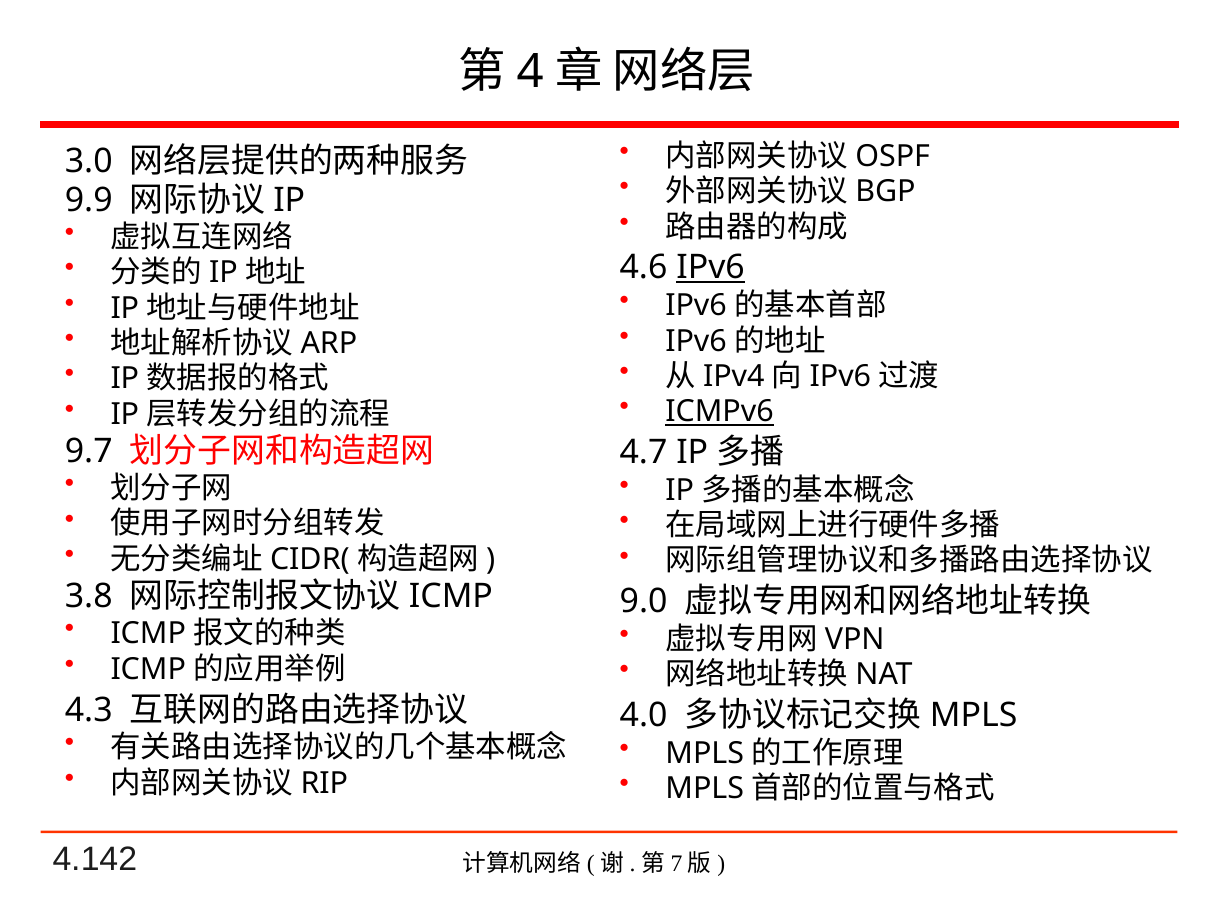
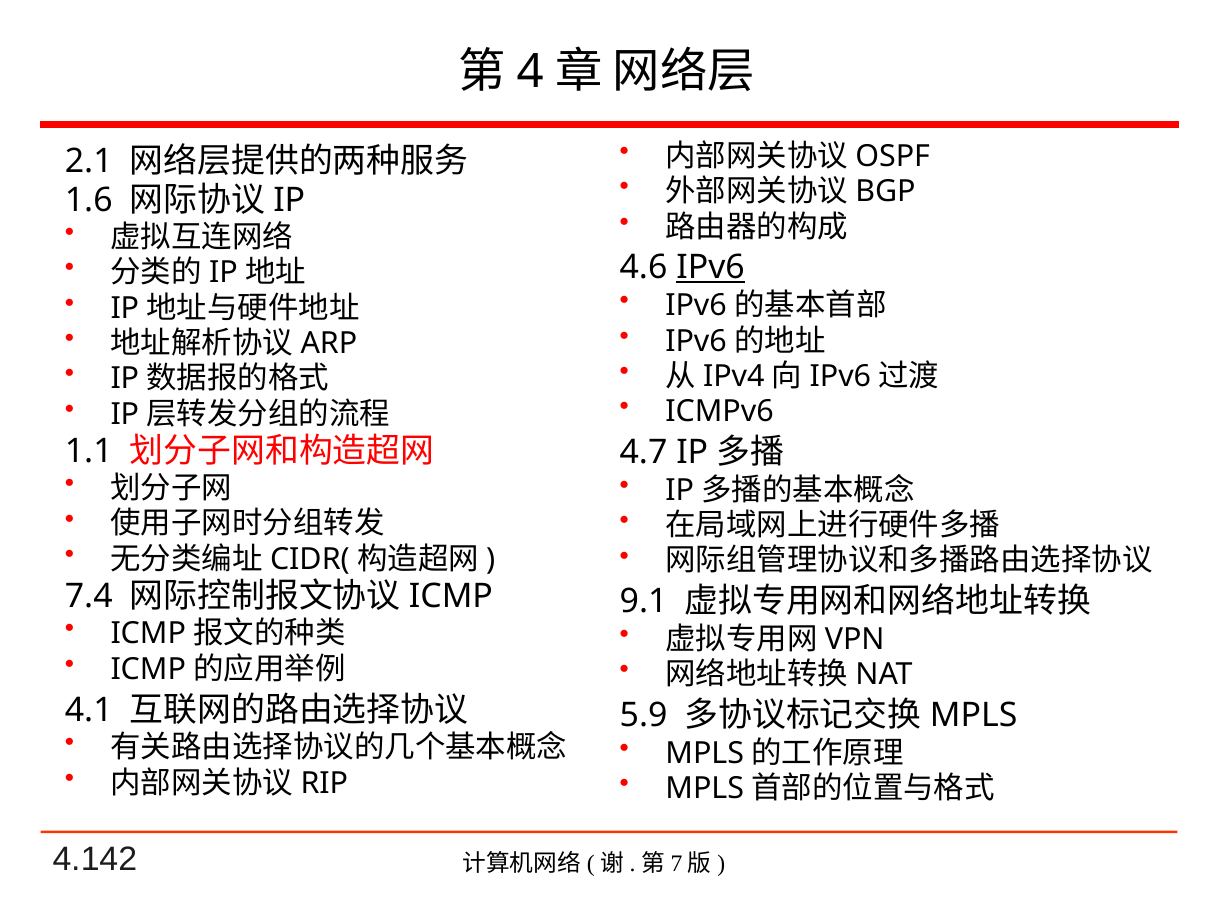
3.0: 3.0 -> 2.1
9.9: 9.9 -> 1.6
ICMPv6 underline: present -> none
9.7: 9.7 -> 1.1
3.8: 3.8 -> 7.4
9.0: 9.0 -> 9.1
4.3: 4.3 -> 4.1
4.0: 4.0 -> 5.9
